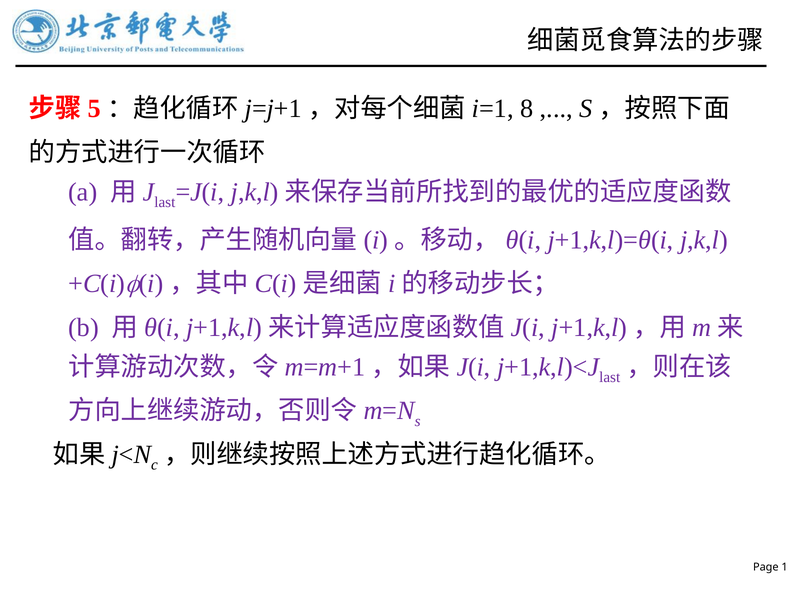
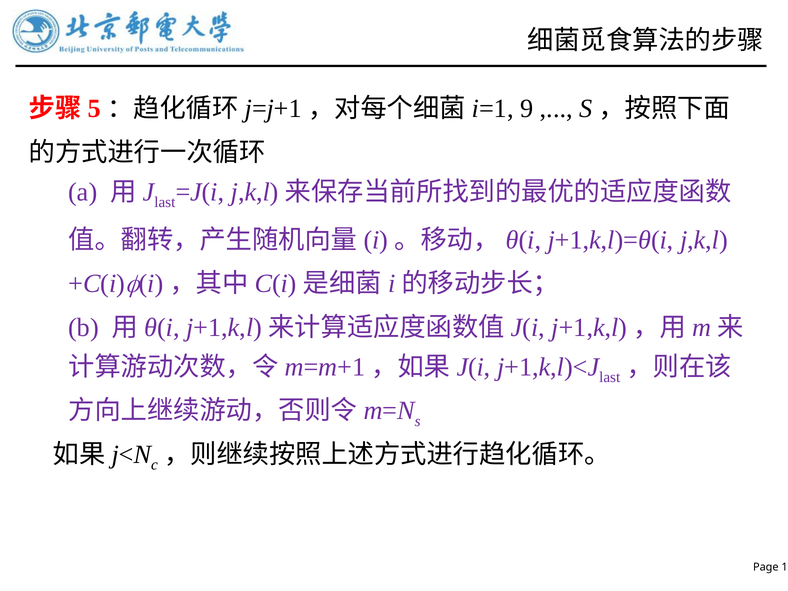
8: 8 -> 9
